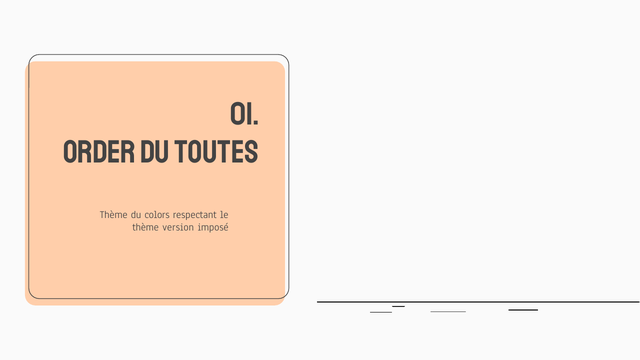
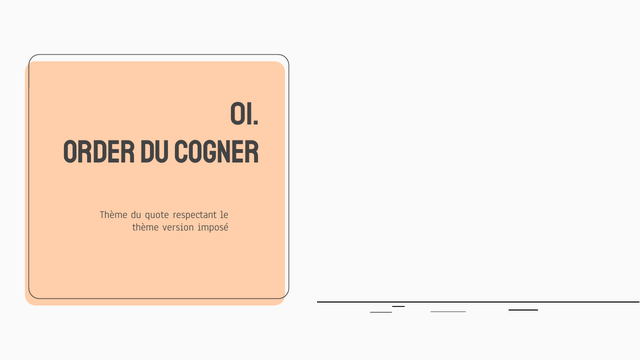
toutes: toutes -> cogner
colors: colors -> quote
